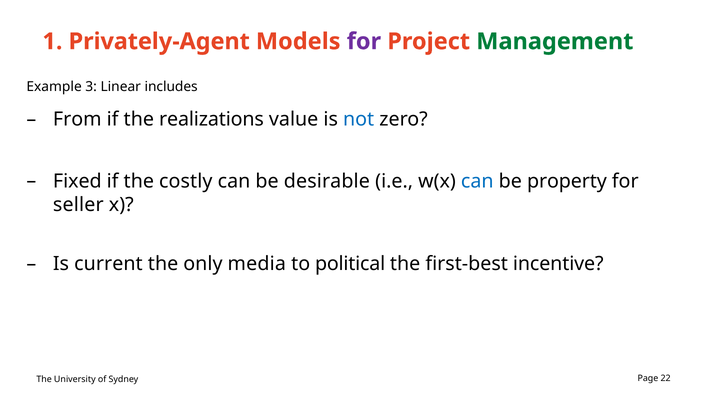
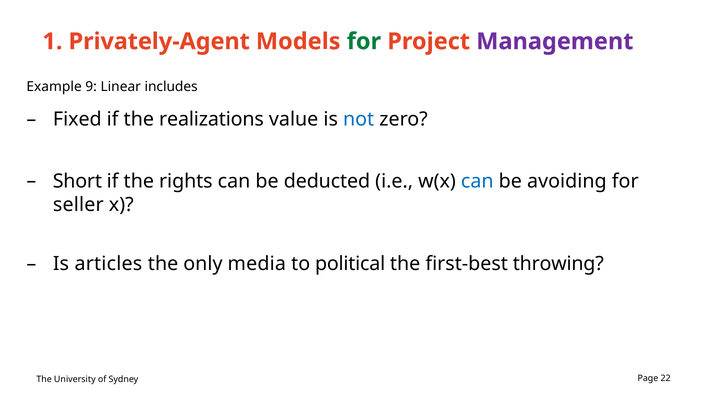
for at (364, 42) colour: purple -> green
Management colour: green -> purple
3: 3 -> 9
From: From -> Fixed
Fixed: Fixed -> Short
costly: costly -> rights
desirable: desirable -> deducted
property: property -> avoiding
current: current -> articles
incentive: incentive -> throwing
